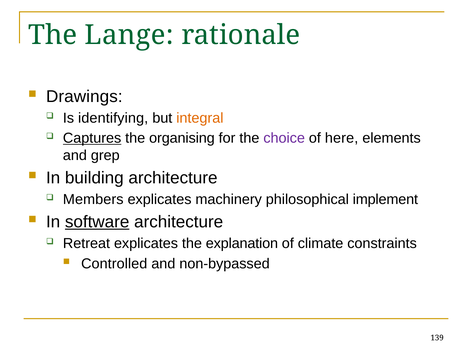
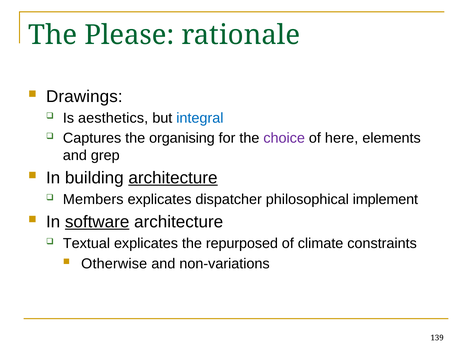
Lange: Lange -> Please
identifying: identifying -> aesthetics
integral colour: orange -> blue
Captures underline: present -> none
architecture at (173, 178) underline: none -> present
machinery: machinery -> dispatcher
Retreat: Retreat -> Textual
explanation: explanation -> repurposed
Controlled: Controlled -> Otherwise
non-bypassed: non-bypassed -> non-variations
